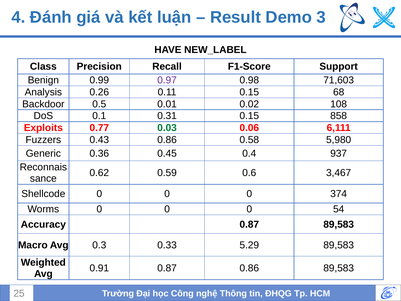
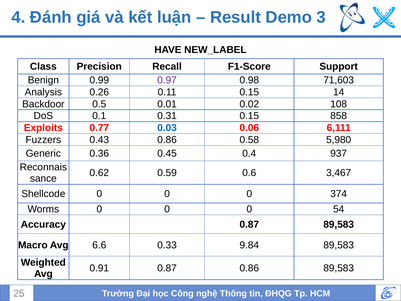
68: 68 -> 14
0.03 colour: green -> blue
0.3: 0.3 -> 6.6
5.29: 5.29 -> 9.84
